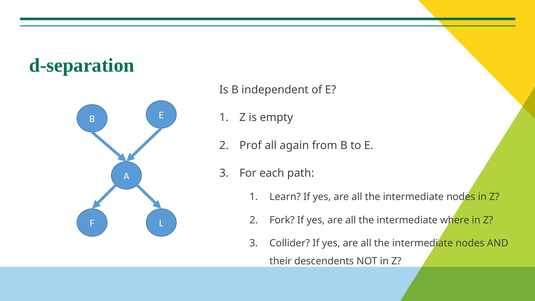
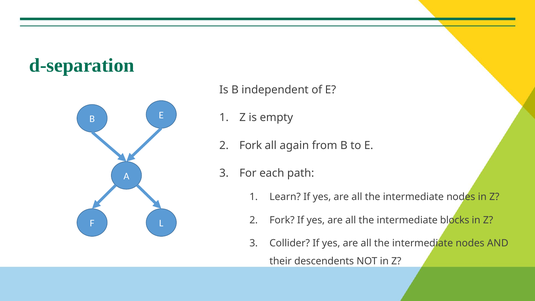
Prof at (251, 145): Prof -> Fork
where: where -> blocks
